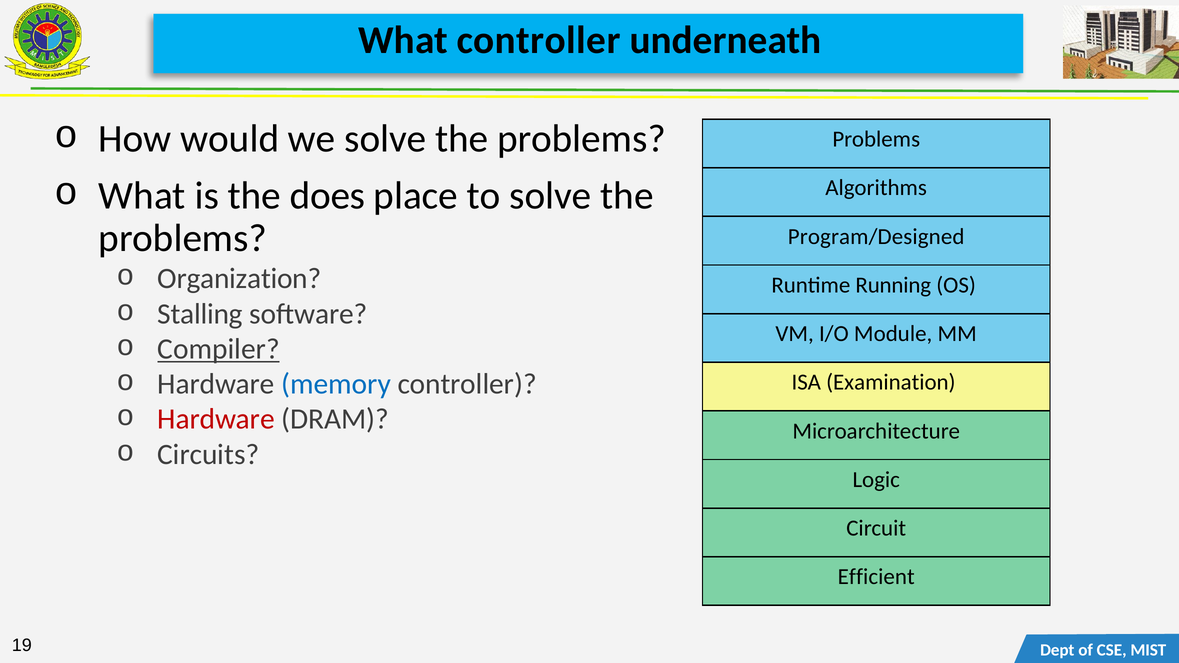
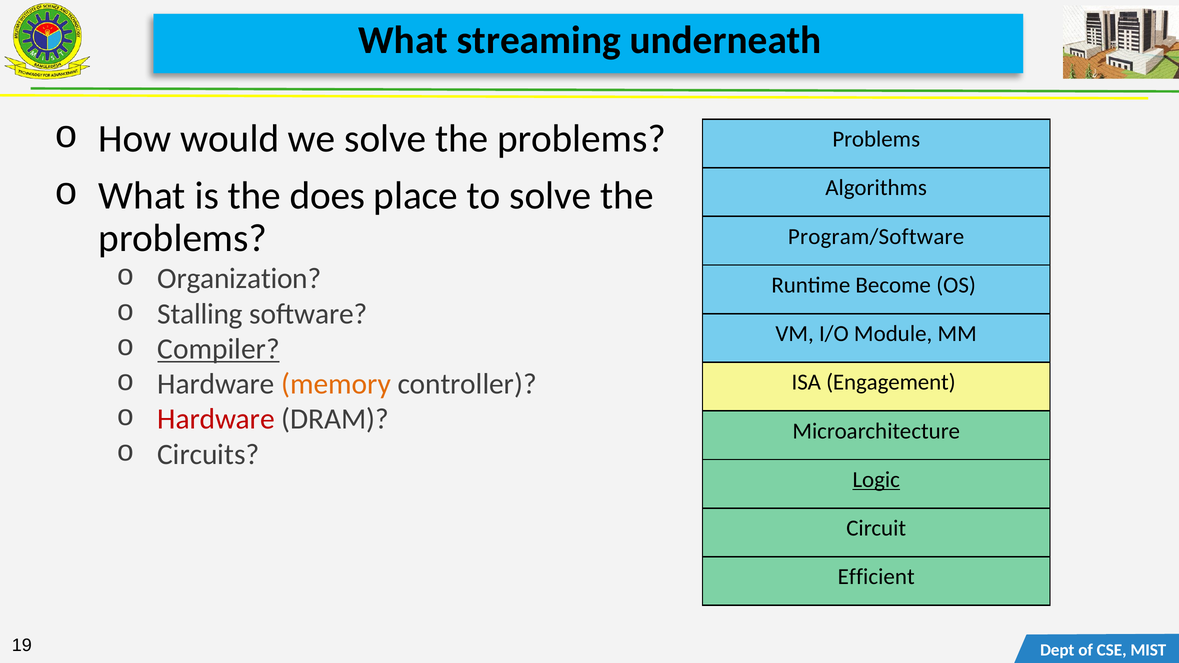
What controller: controller -> streaming
Program/Designed: Program/Designed -> Program/Software
Running: Running -> Become
memory colour: blue -> orange
Examination: Examination -> Engagement
Logic underline: none -> present
